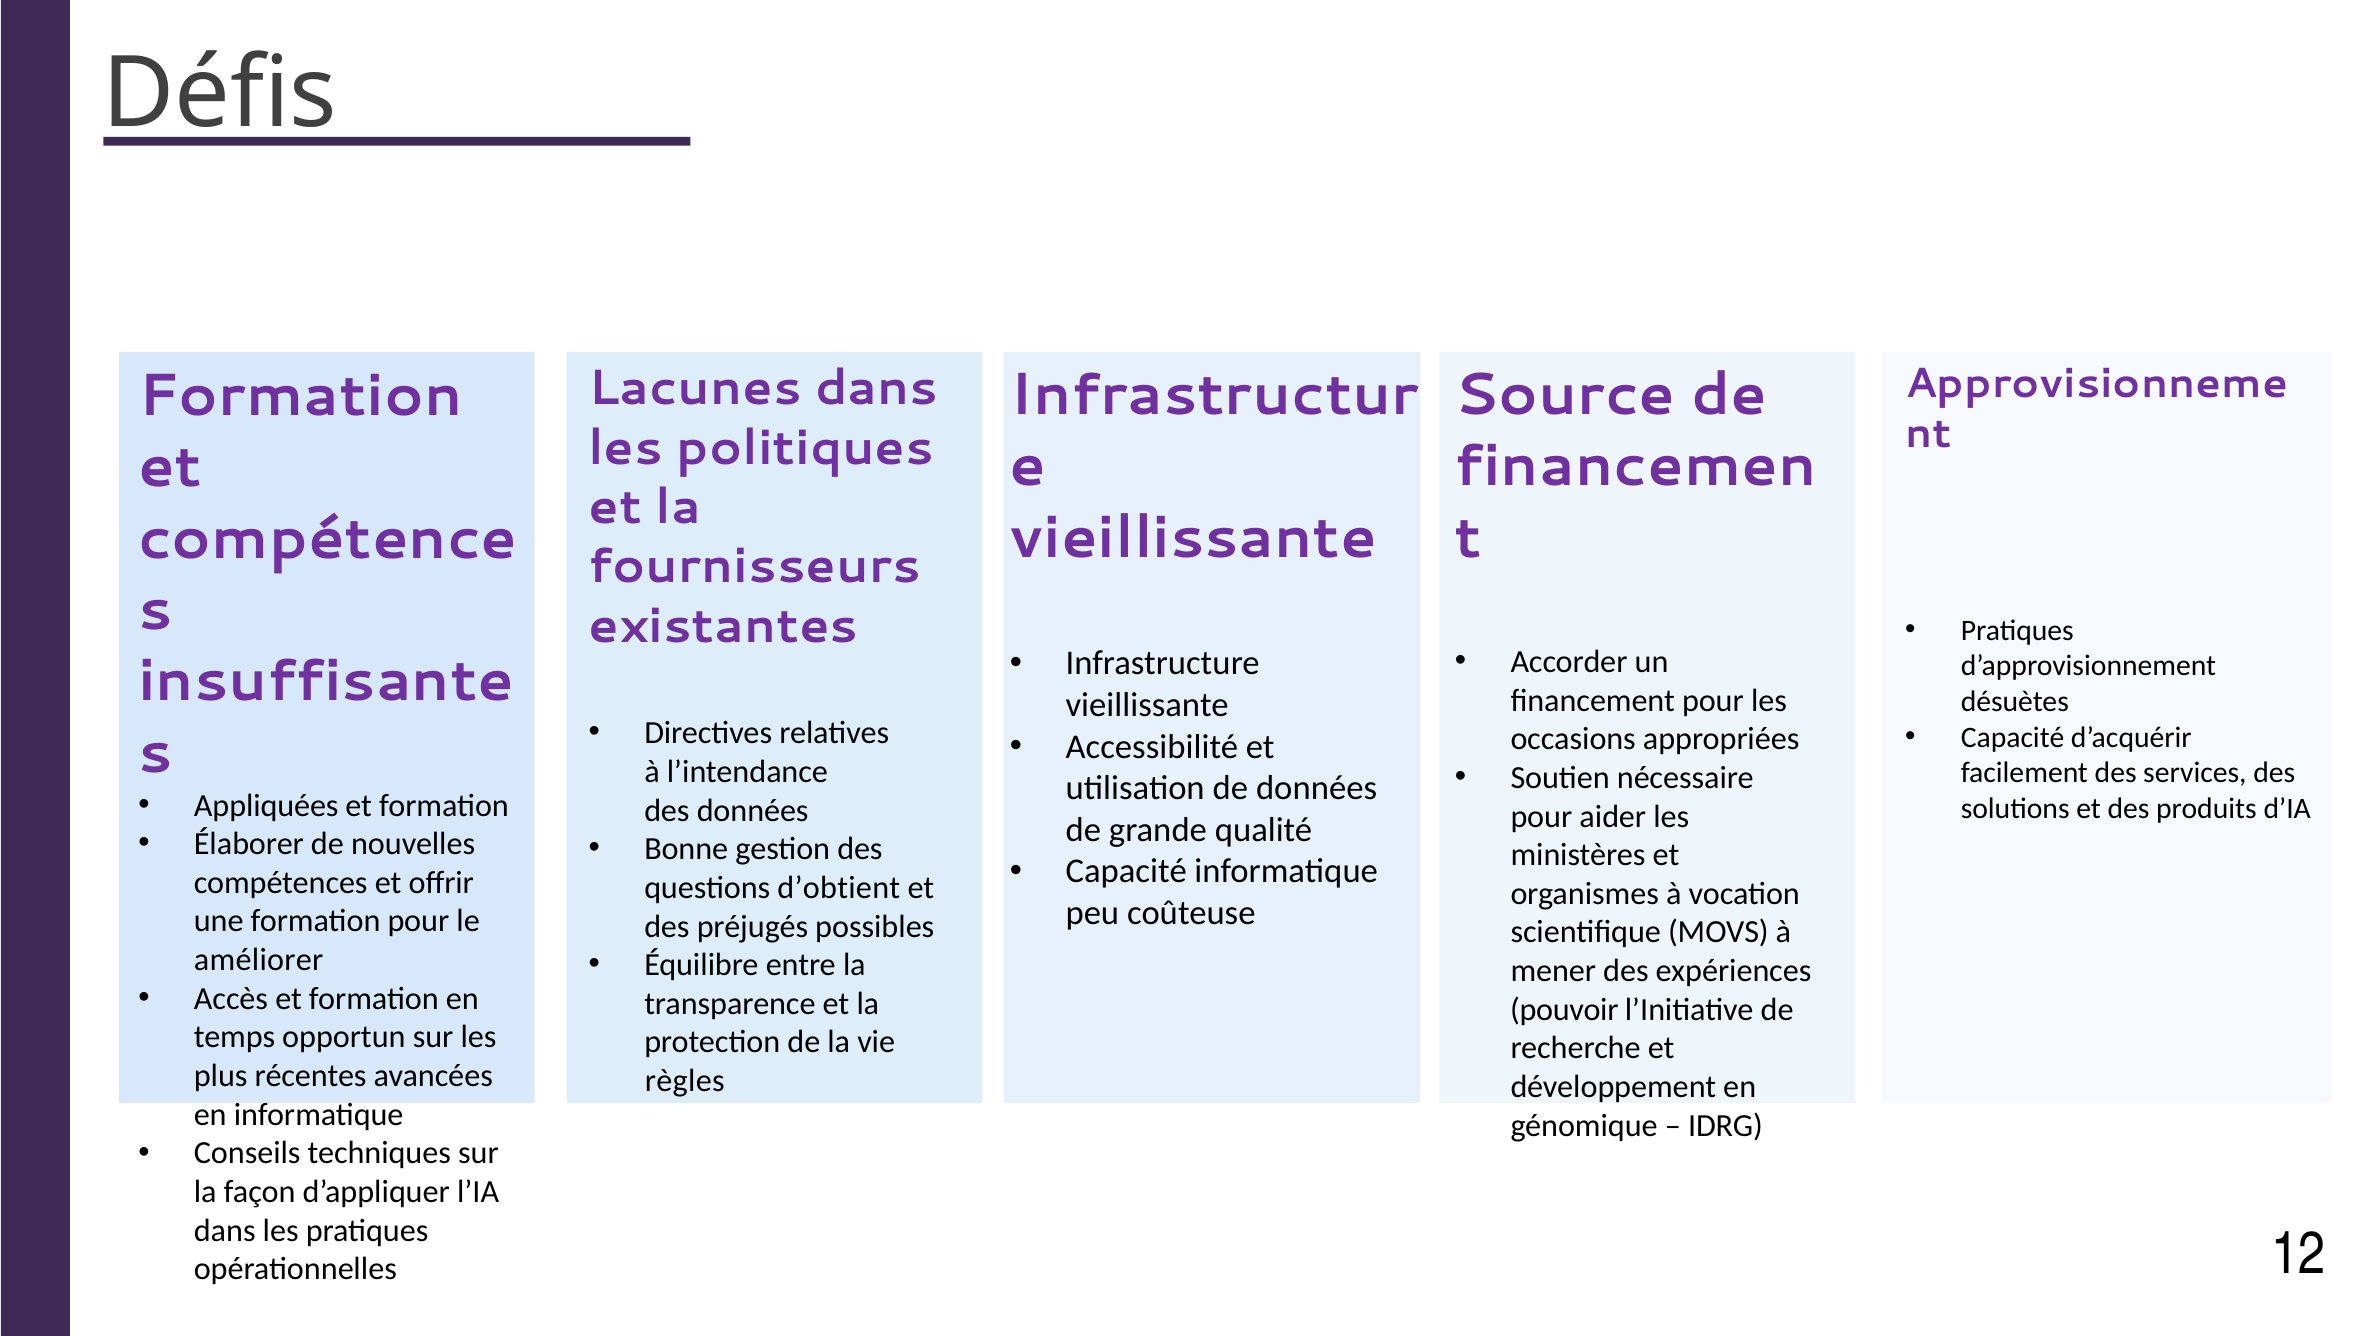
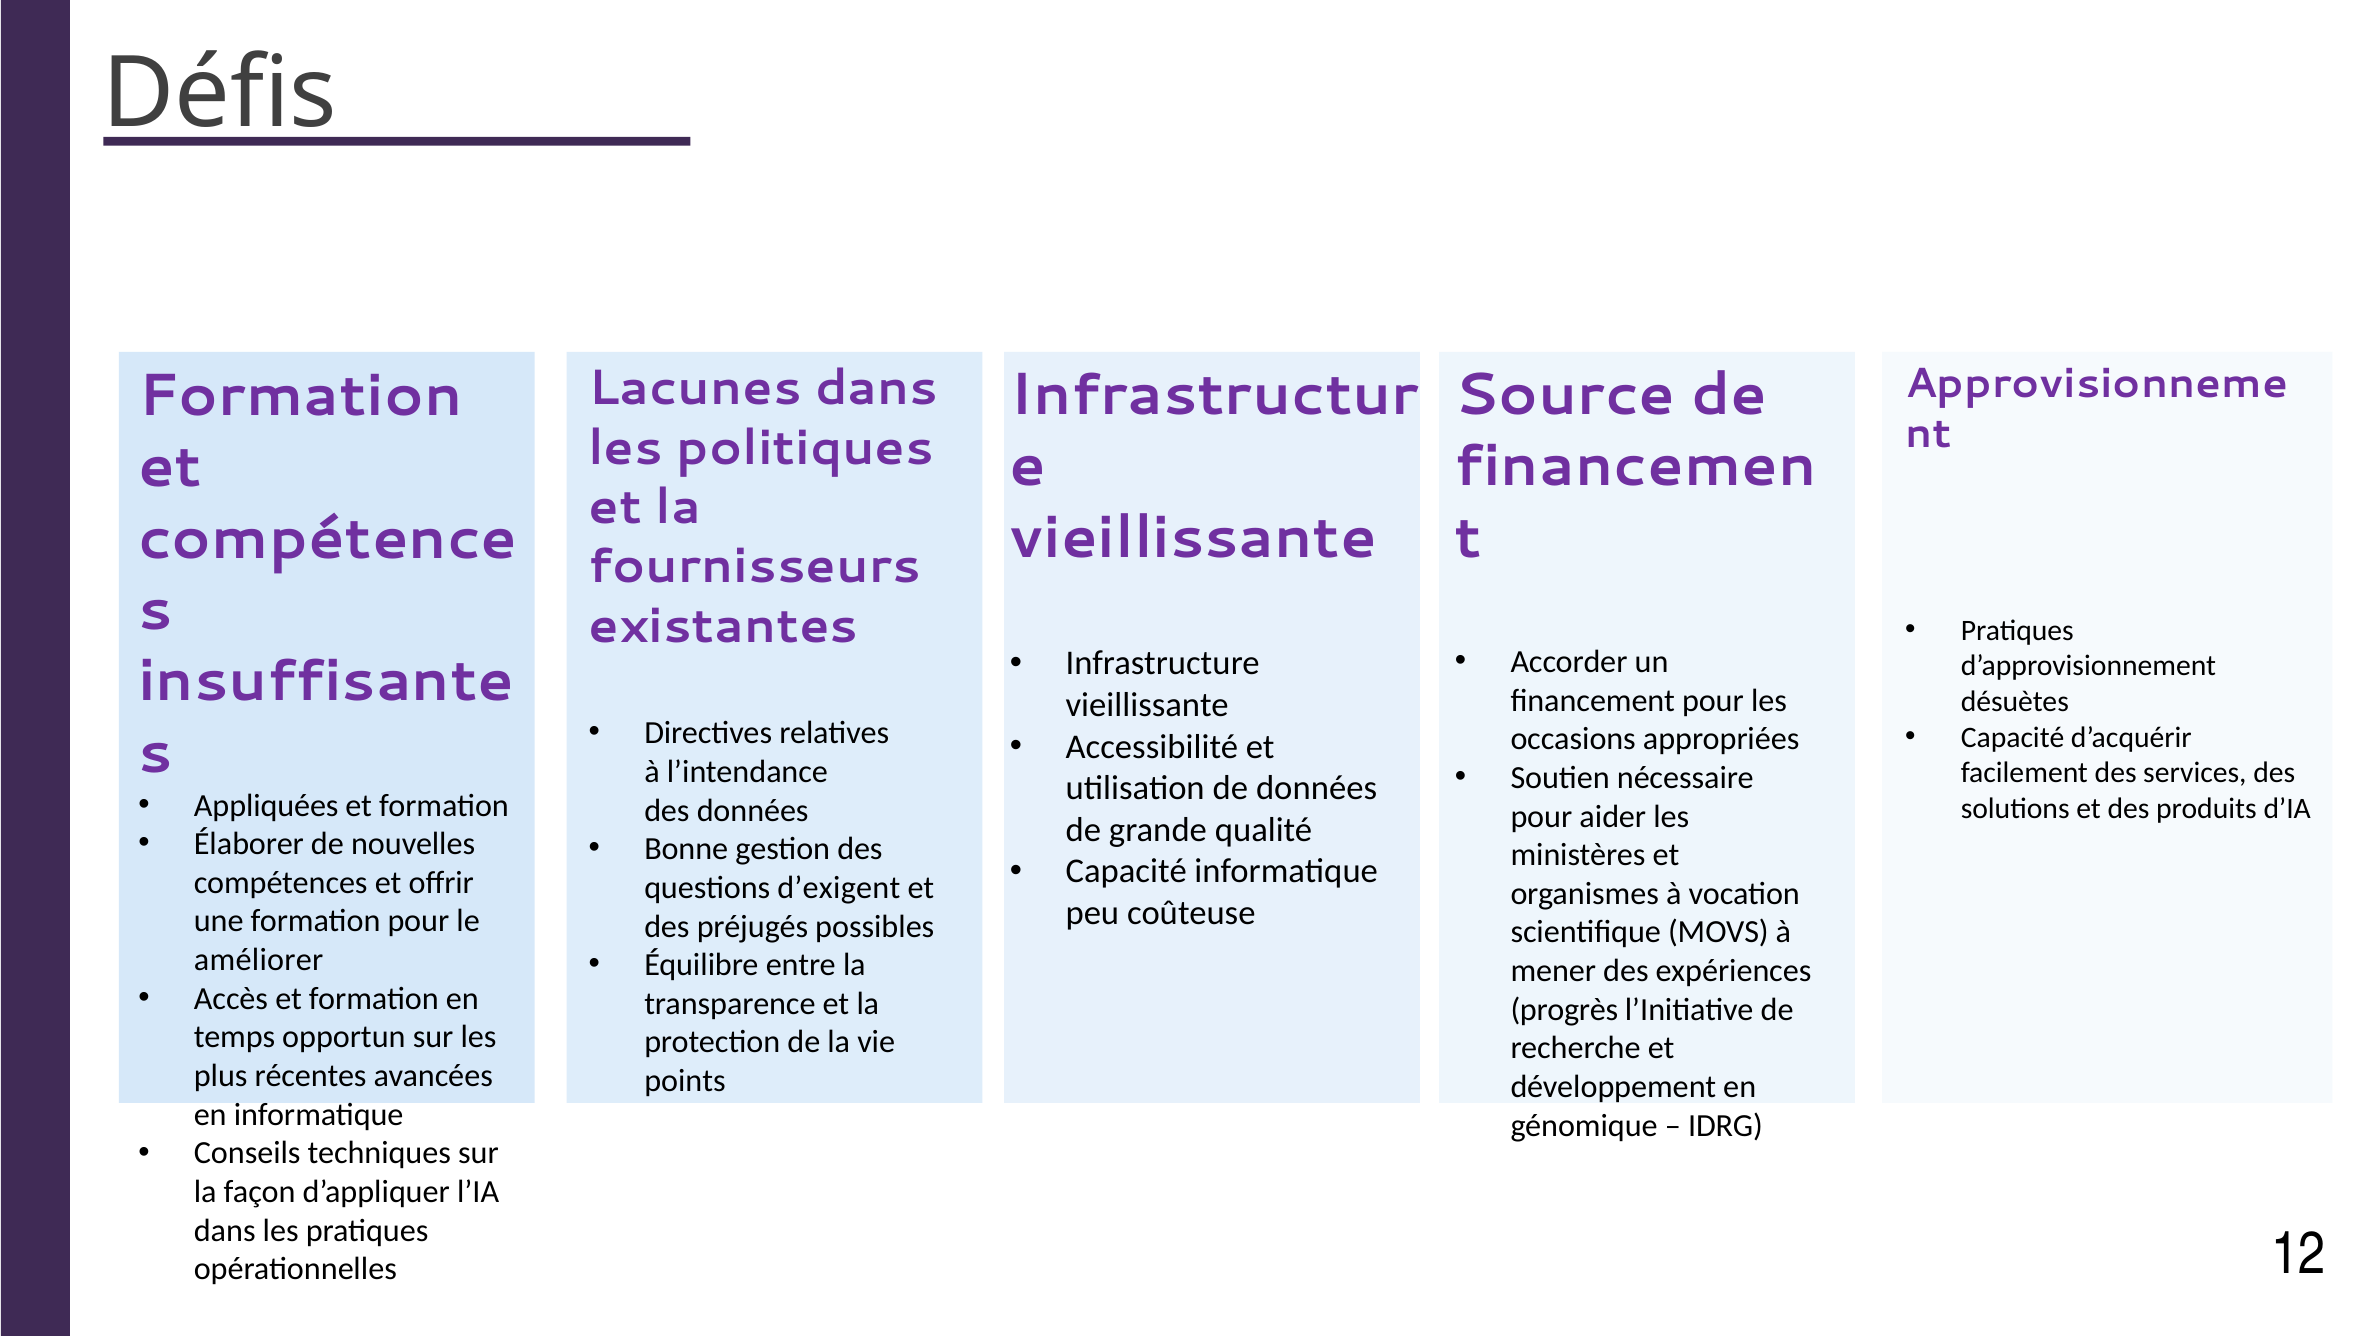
d’obtient: d’obtient -> d’exigent
pouvoir: pouvoir -> progrès
règles: règles -> points
